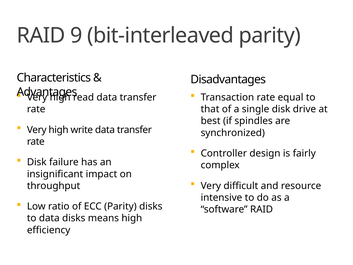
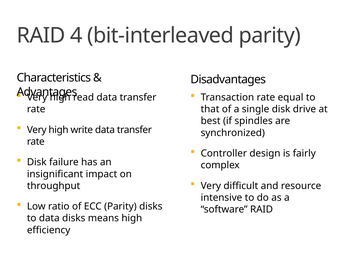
9: 9 -> 4
